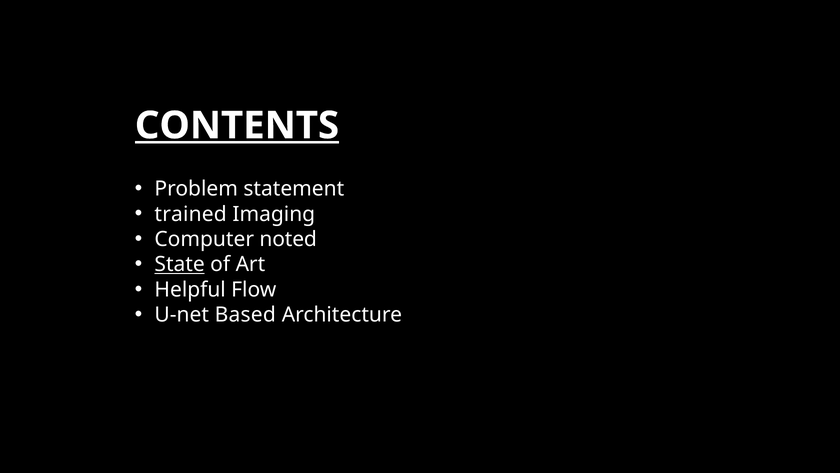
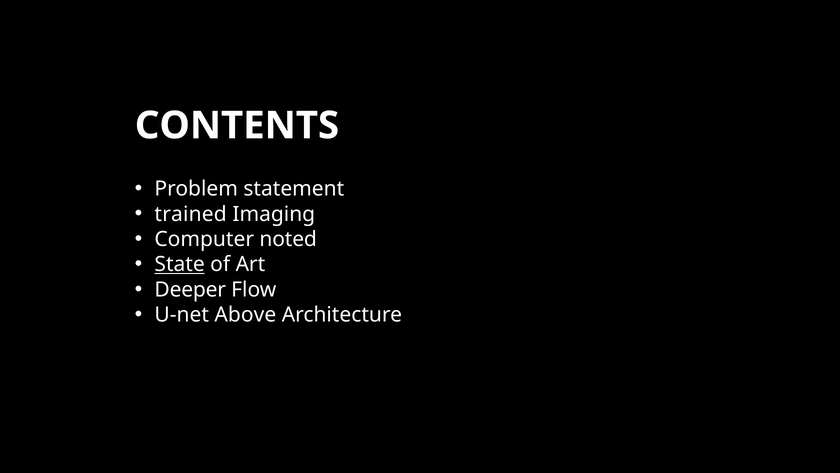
CONTENTS underline: present -> none
Helpful: Helpful -> Deeper
Based: Based -> Above
